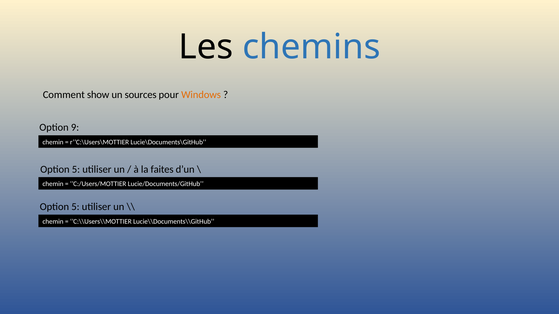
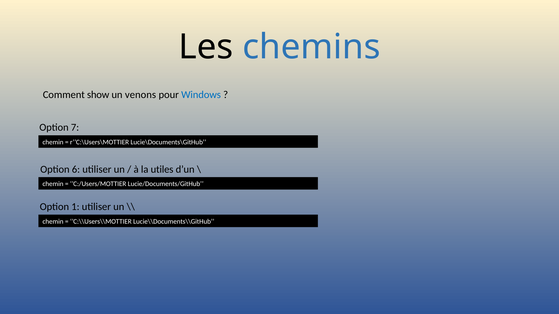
sources: sources -> venons
Windows colour: orange -> blue
9: 9 -> 7
5 at (76, 169): 5 -> 6
faites: faites -> utiles
5 at (75, 207): 5 -> 1
